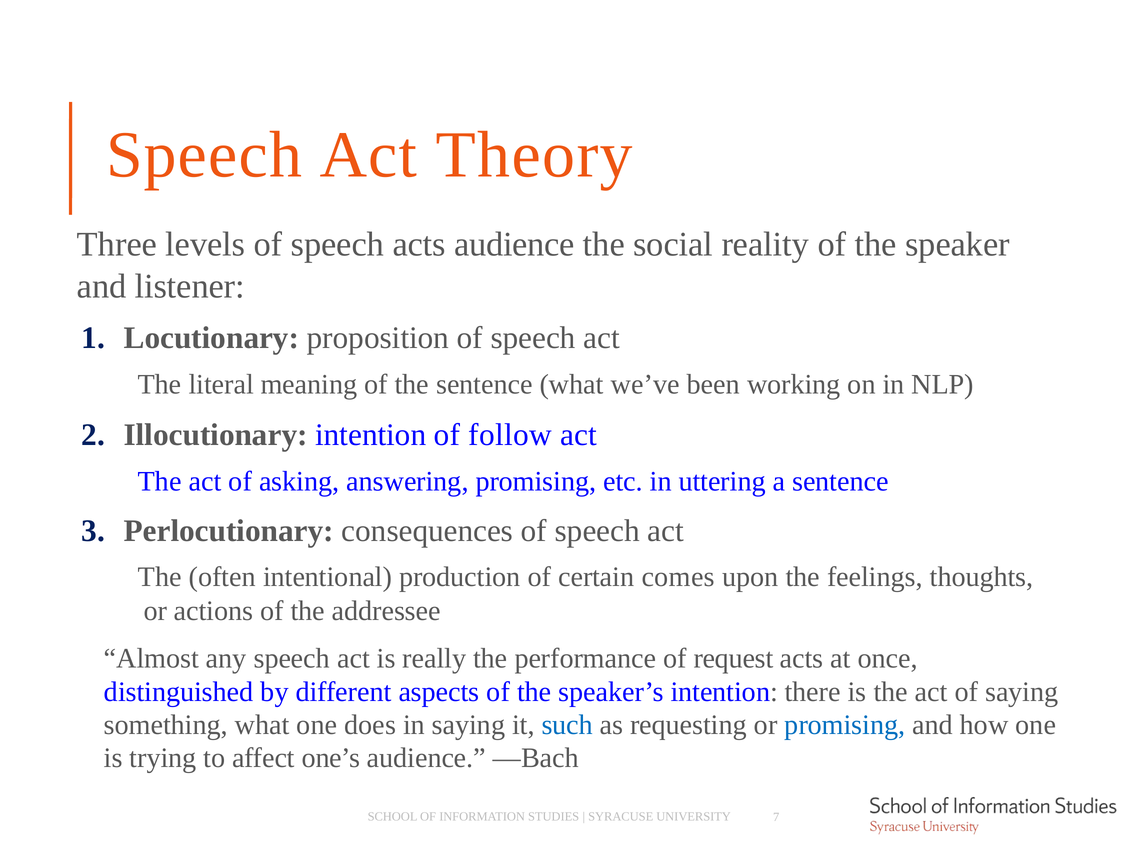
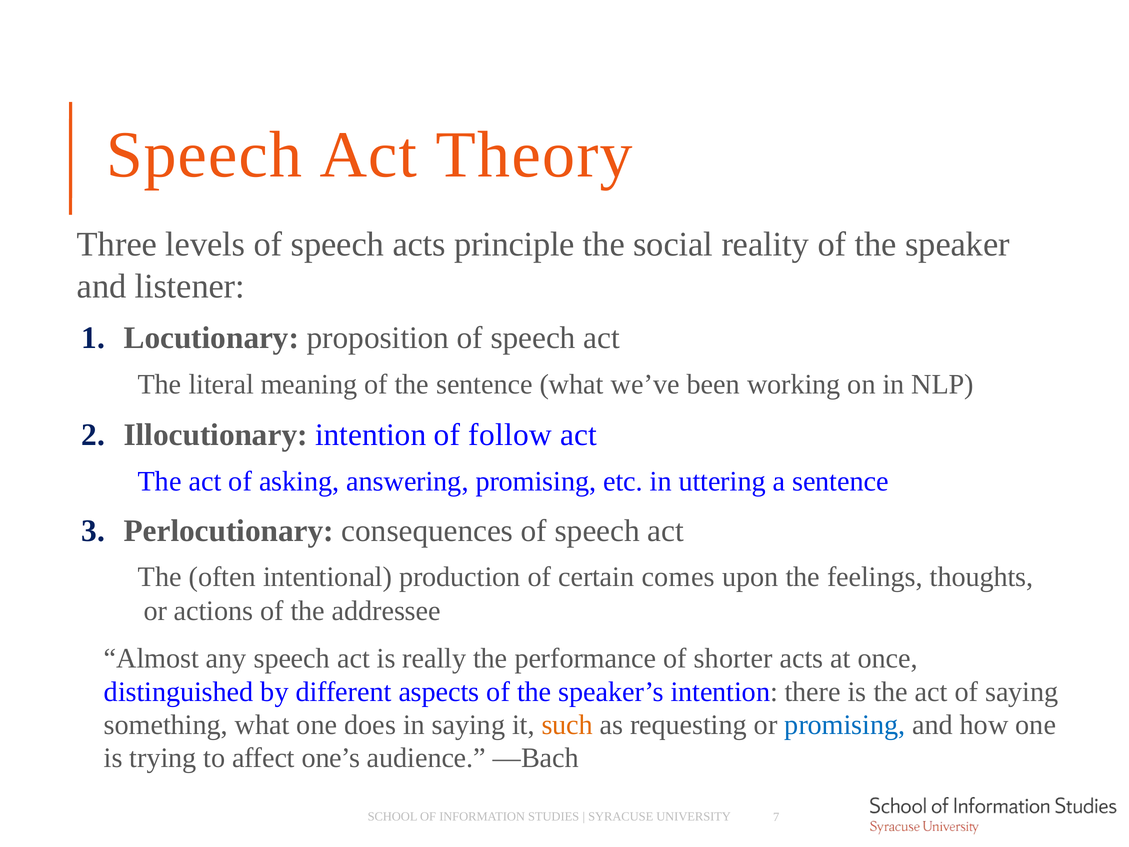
acts audience: audience -> principle
request: request -> shorter
such colour: blue -> orange
